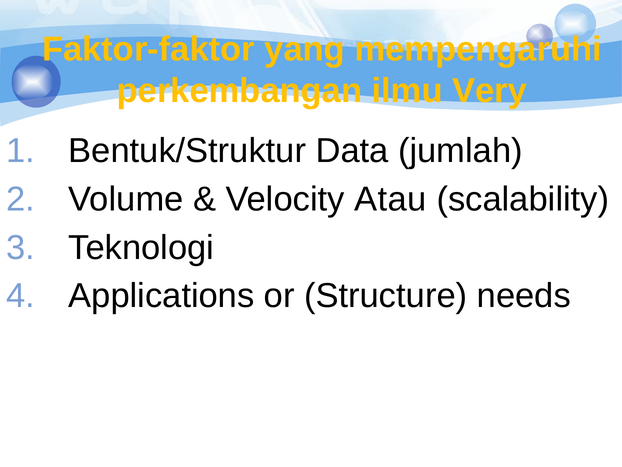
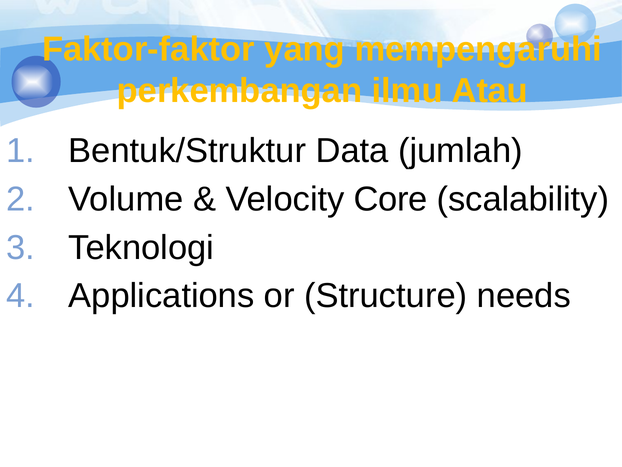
Very: Very -> Atau
Atau: Atau -> Core
